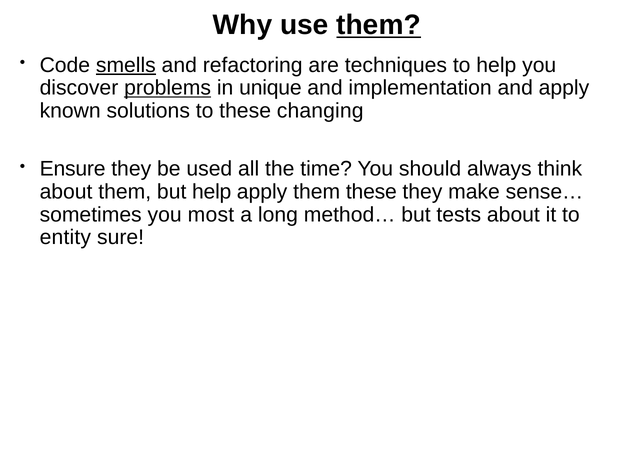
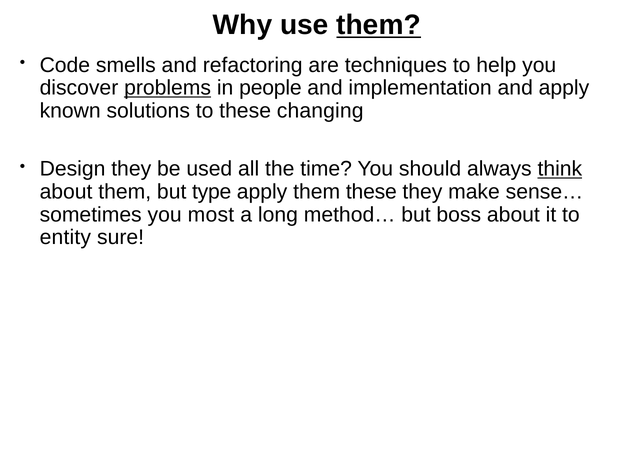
smells underline: present -> none
unique: unique -> people
Ensure: Ensure -> Design
think underline: none -> present
but help: help -> type
tests: tests -> boss
